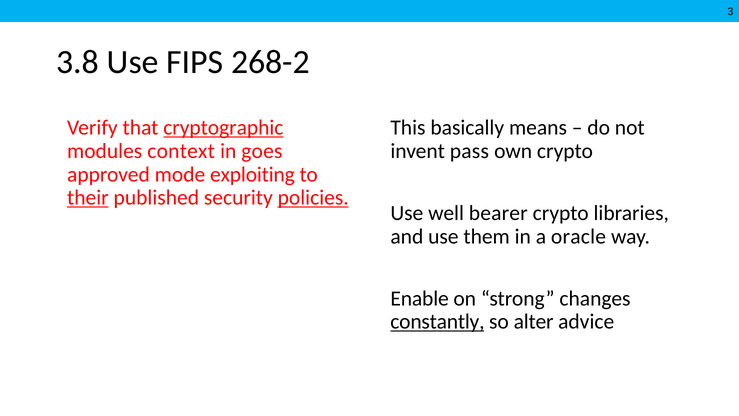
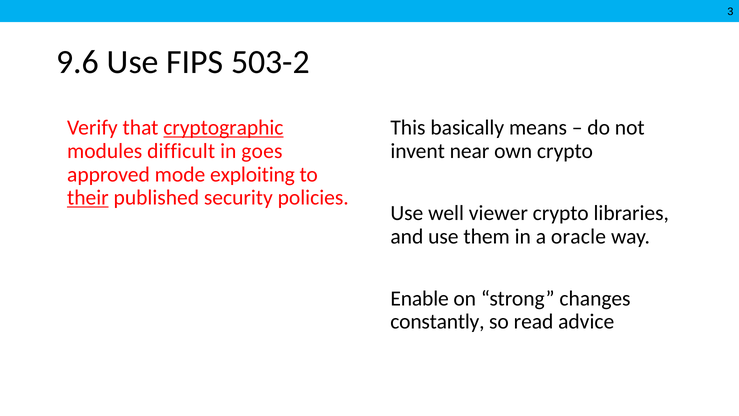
3.8: 3.8 -> 9.6
268-2: 268-2 -> 503-2
context: context -> difficult
pass: pass -> near
policies underline: present -> none
bearer: bearer -> viewer
constantly underline: present -> none
alter: alter -> read
